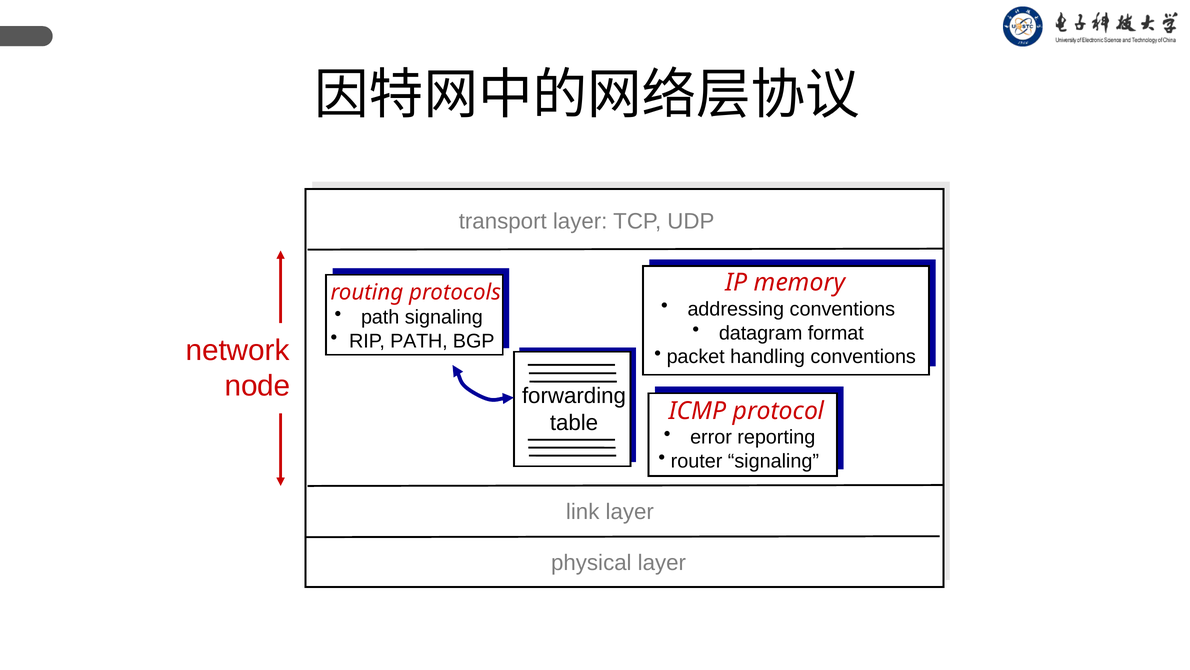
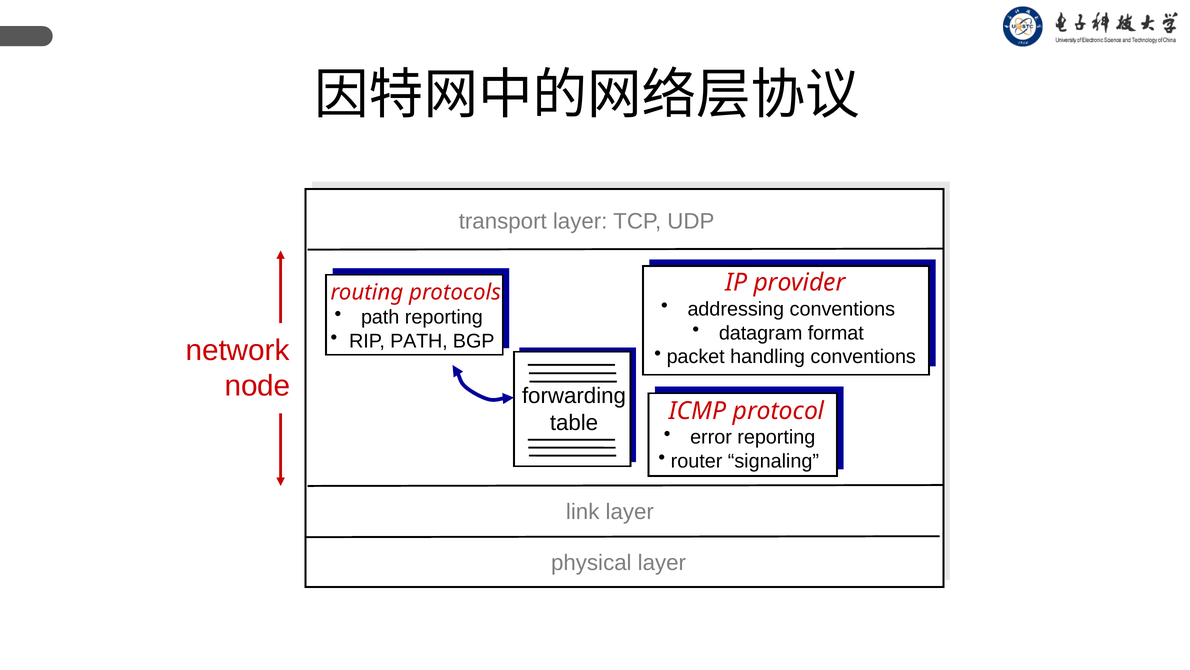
memory: memory -> provider
path signaling: signaling -> reporting
